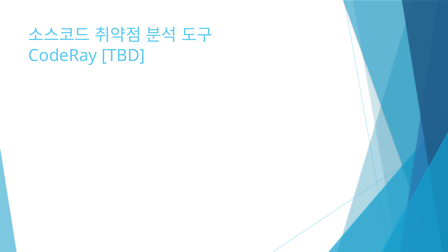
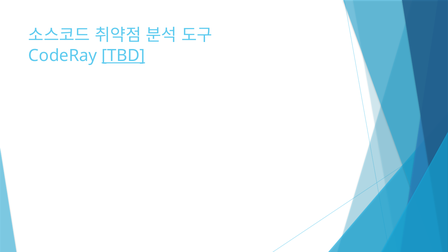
TBD underline: none -> present
